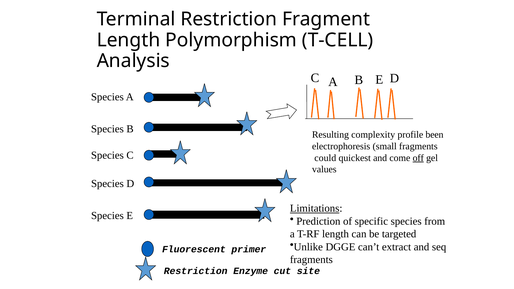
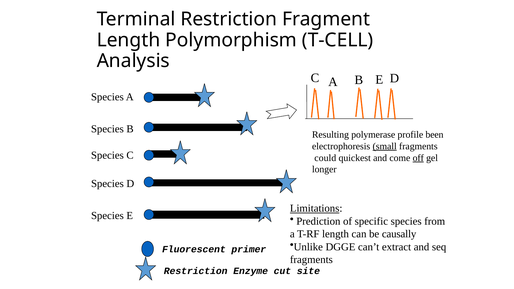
complexity: complexity -> polymerase
small underline: none -> present
values: values -> longer
targeted: targeted -> causally
